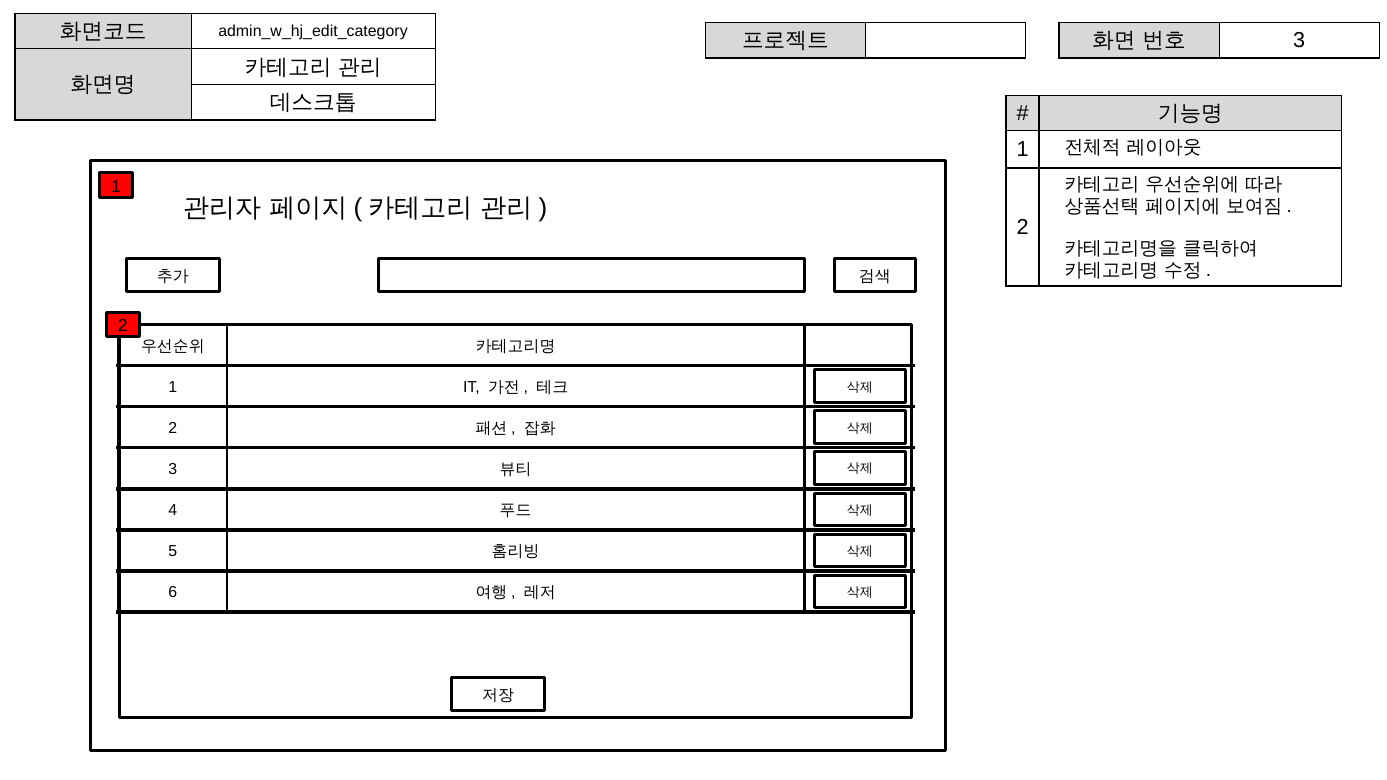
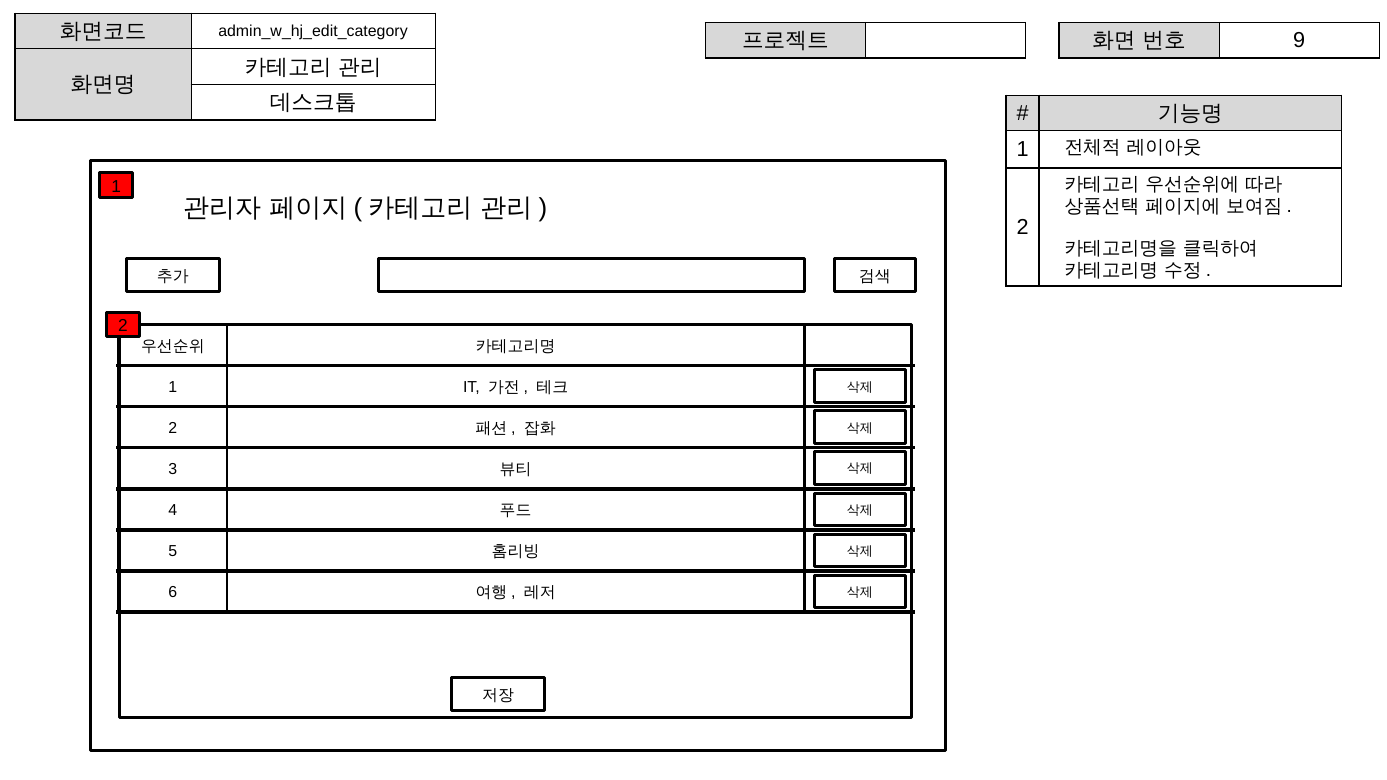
3 at (1299, 41): 3 -> 9
